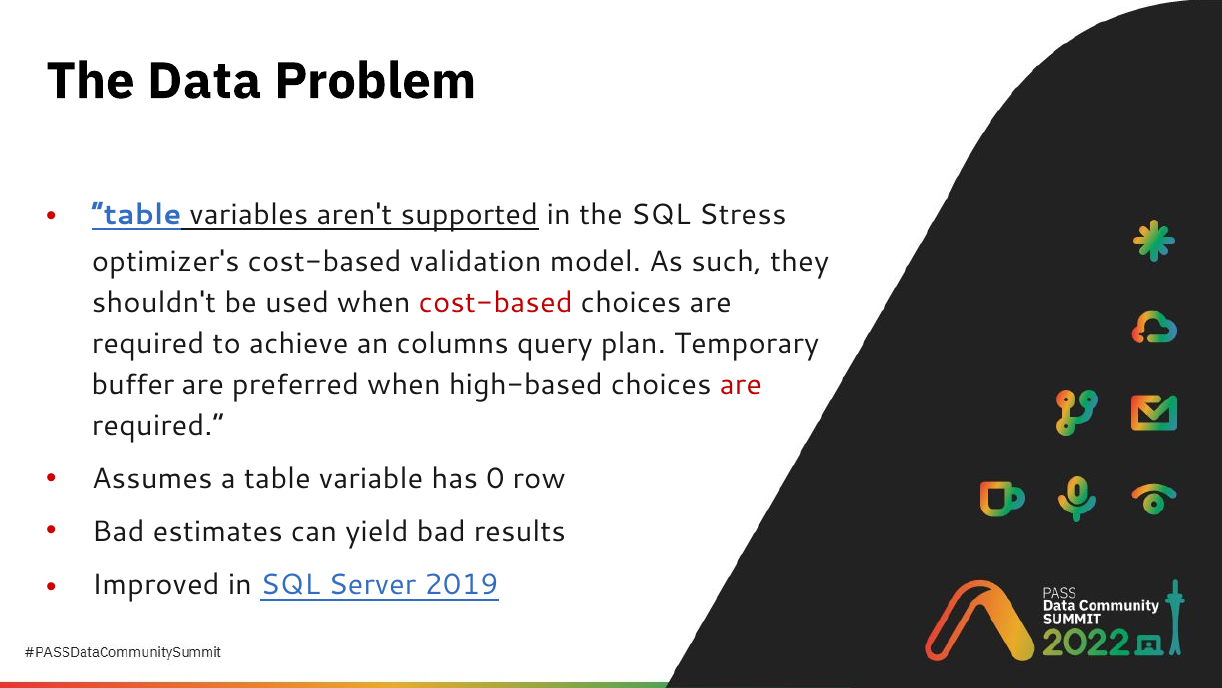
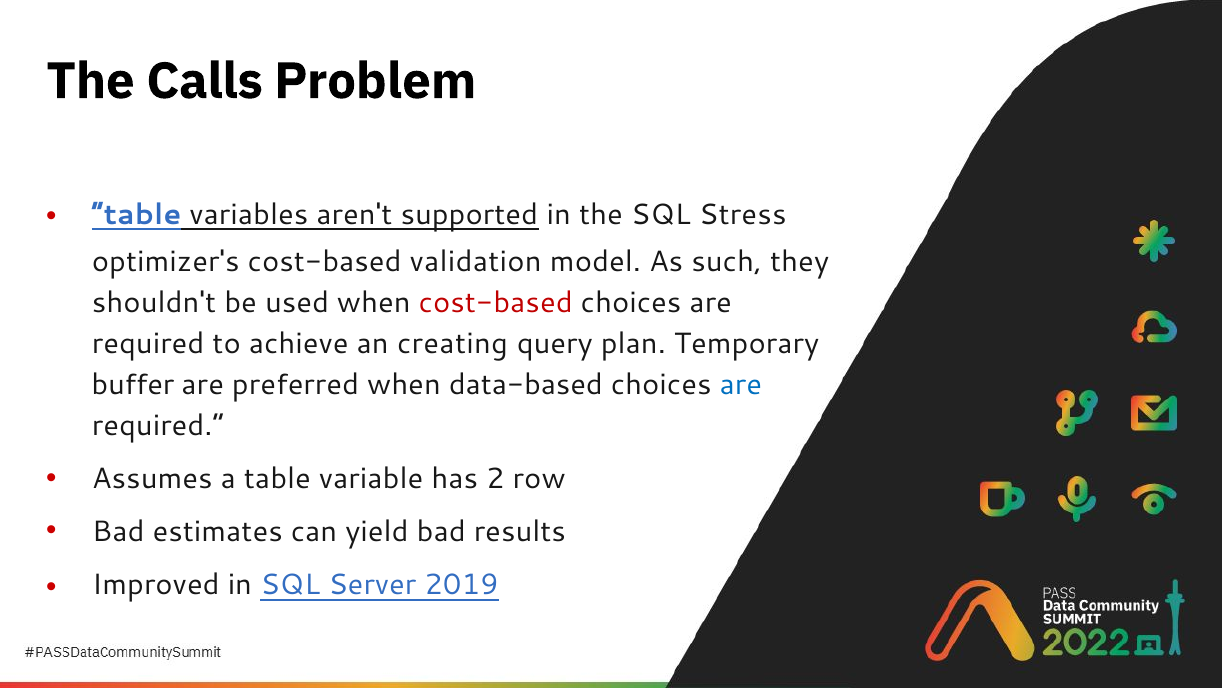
Data: Data -> Calls
columns: columns -> creating
high-based: high-based -> data-based
are at (741, 385) colour: red -> blue
0: 0 -> 2
